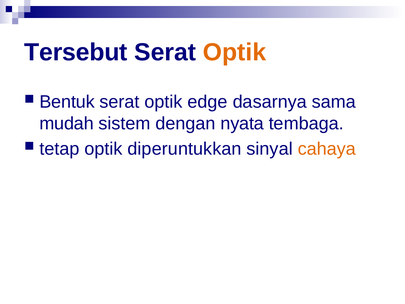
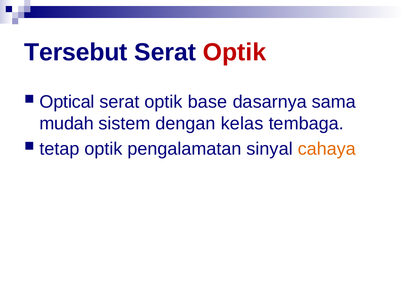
Optik at (235, 52) colour: orange -> red
Bentuk: Bentuk -> Optical
edge: edge -> base
nyata: nyata -> kelas
diperuntukkan: diperuntukkan -> pengalamatan
